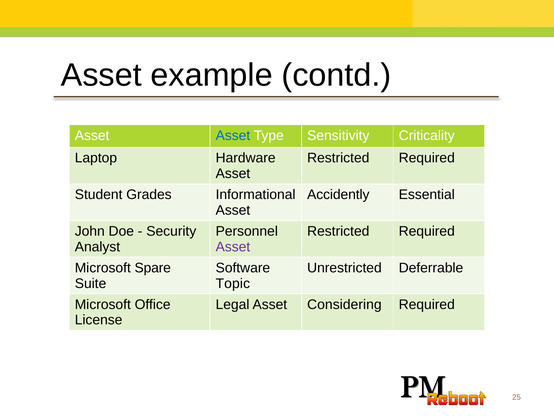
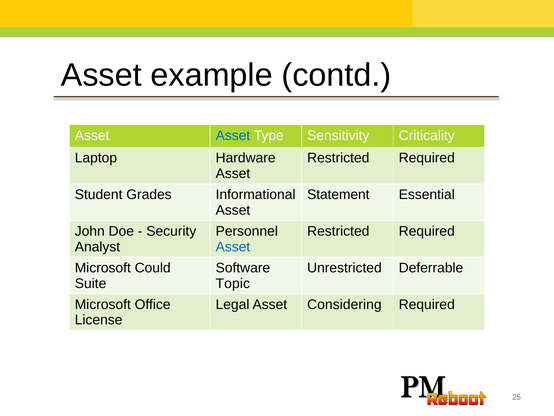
Accidently: Accidently -> Statement
Asset at (233, 247) colour: purple -> blue
Spare: Spare -> Could
